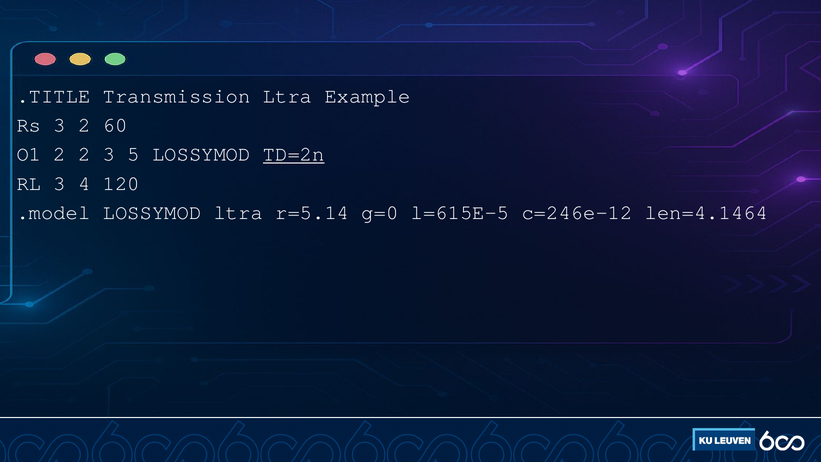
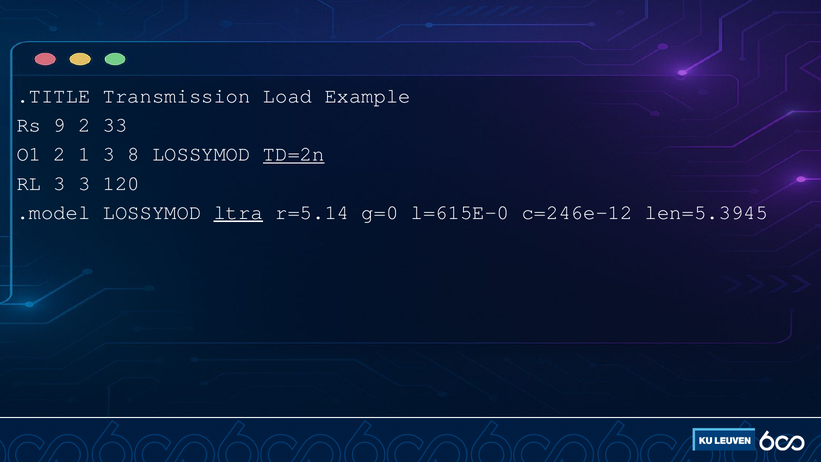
Transmission Ltra: Ltra -> Load
Rs 3: 3 -> 9
60: 60 -> 33
2 2: 2 -> 1
5: 5 -> 8
3 4: 4 -> 3
ltra at (238, 212) underline: none -> present
l=615E-5: l=615E-5 -> l=615E-0
len=4.1464: len=4.1464 -> len=5.3945
